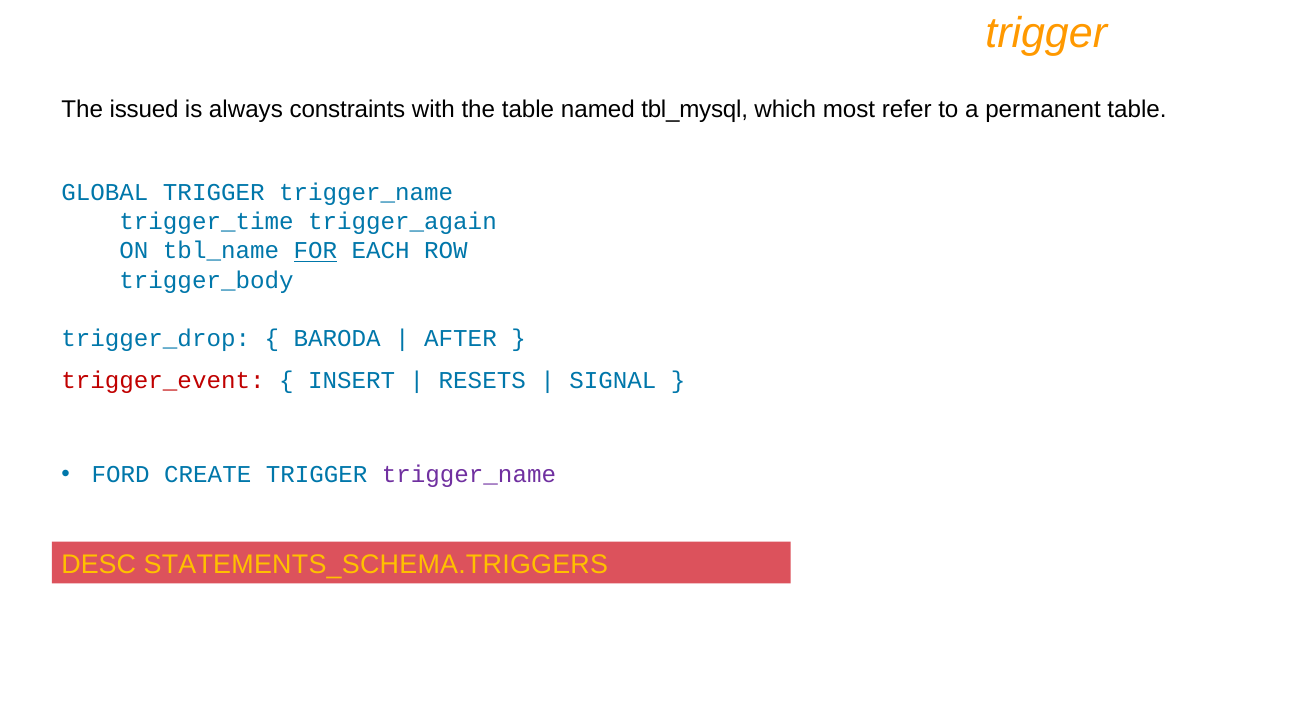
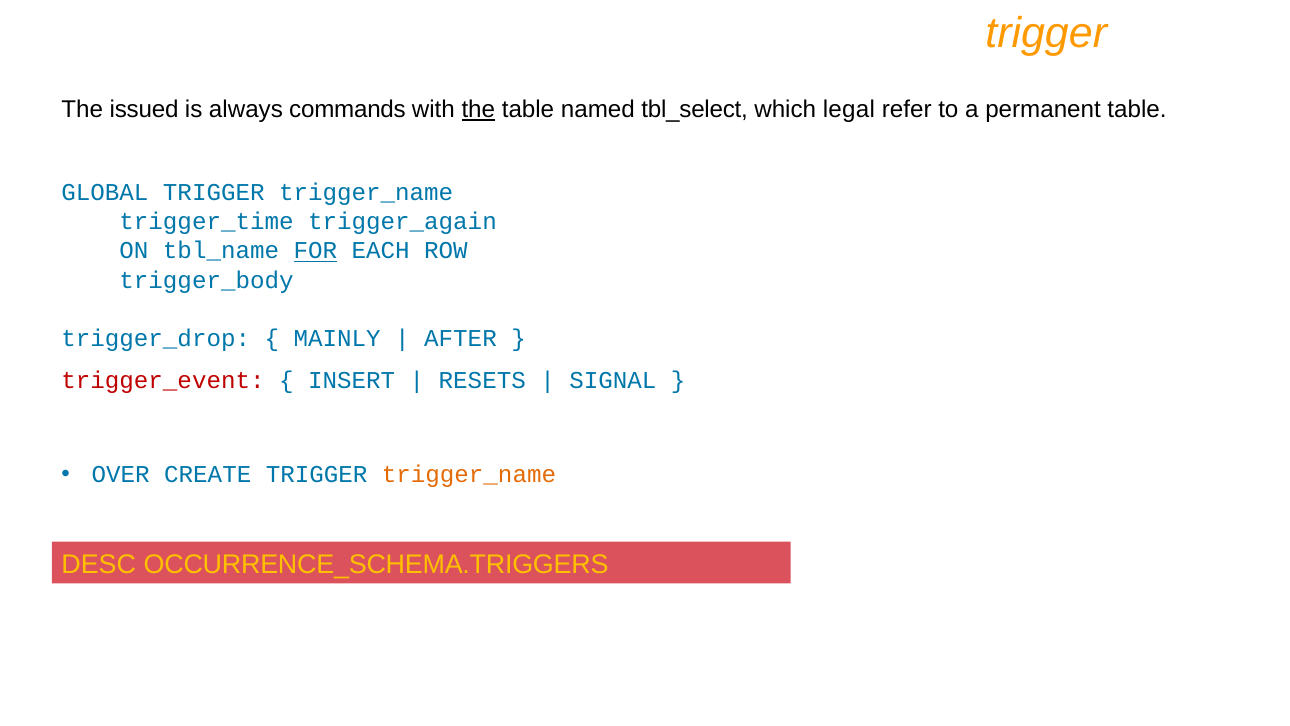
constraints: constraints -> commands
the at (478, 110) underline: none -> present
tbl_mysql: tbl_mysql -> tbl_select
most: most -> legal
BARODA: BARODA -> MAINLY
FORD: FORD -> OVER
trigger_name at (469, 474) colour: purple -> orange
STATEMENTS_SCHEMA.TRIGGERS: STATEMENTS_SCHEMA.TRIGGERS -> OCCURRENCE_SCHEMA.TRIGGERS
